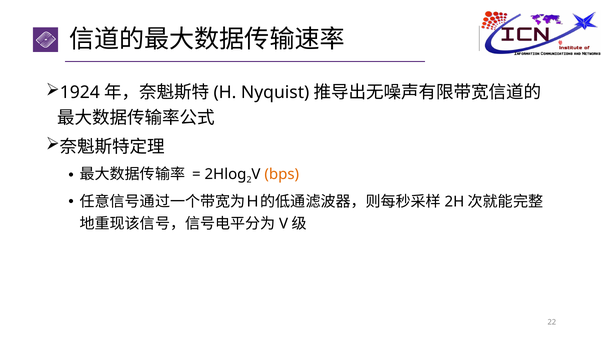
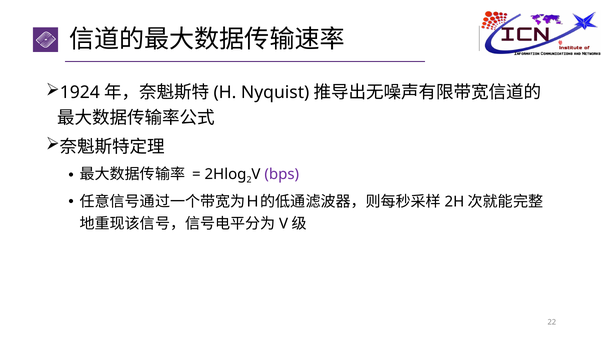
bps colour: orange -> purple
